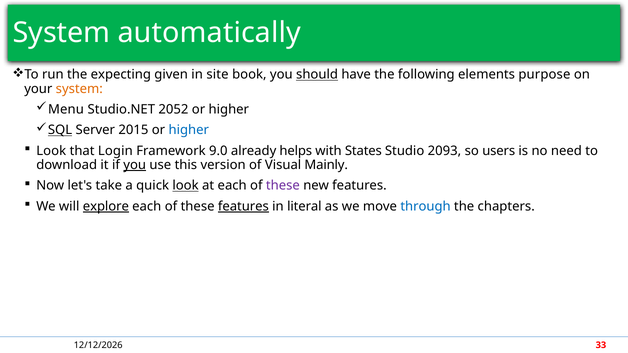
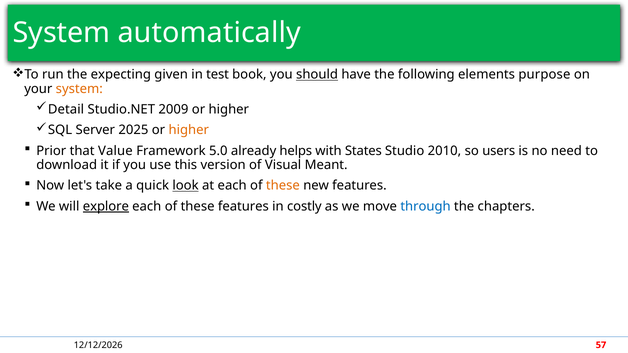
site: site -> test
Menu: Menu -> Detail
2052: 2052 -> 2009
SQL underline: present -> none
2015: 2015 -> 2025
higher at (189, 130) colour: blue -> orange
Look at (51, 151): Look -> Prior
Login: Login -> Value
9.0: 9.0 -> 5.0
2093: 2093 -> 2010
you at (135, 165) underline: present -> none
Mainly: Mainly -> Meant
these at (283, 186) colour: purple -> orange
features at (243, 206) underline: present -> none
literal: literal -> costly
33: 33 -> 57
